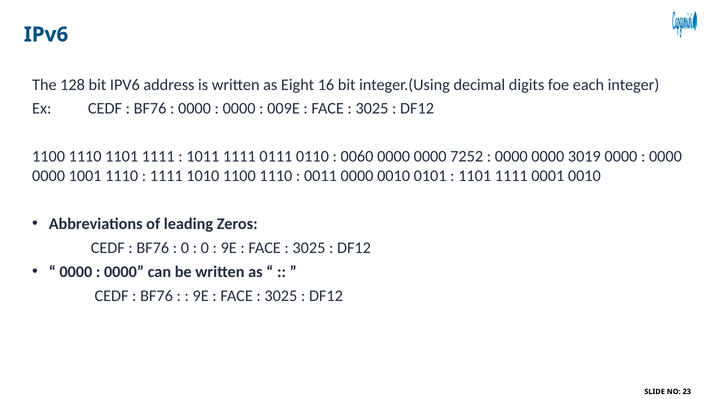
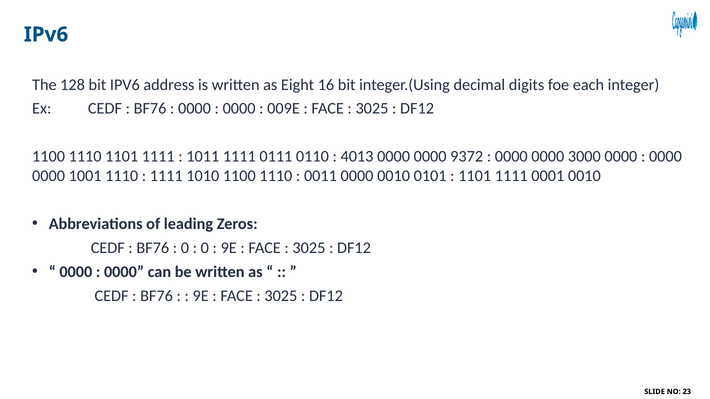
0060: 0060 -> 4013
7252: 7252 -> 9372
3019: 3019 -> 3000
